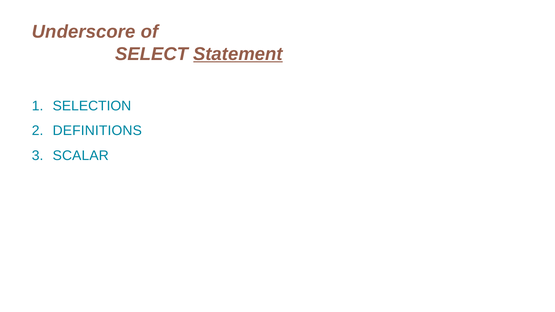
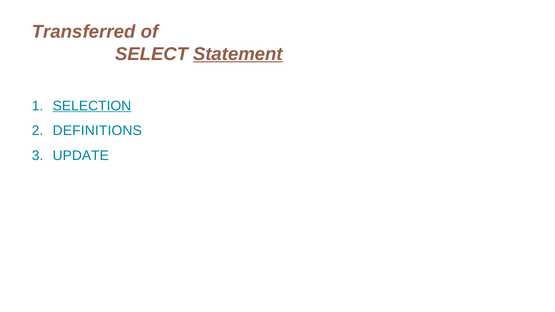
Underscore: Underscore -> Transferred
SELECTION underline: none -> present
SCALAR: SCALAR -> UPDATE
